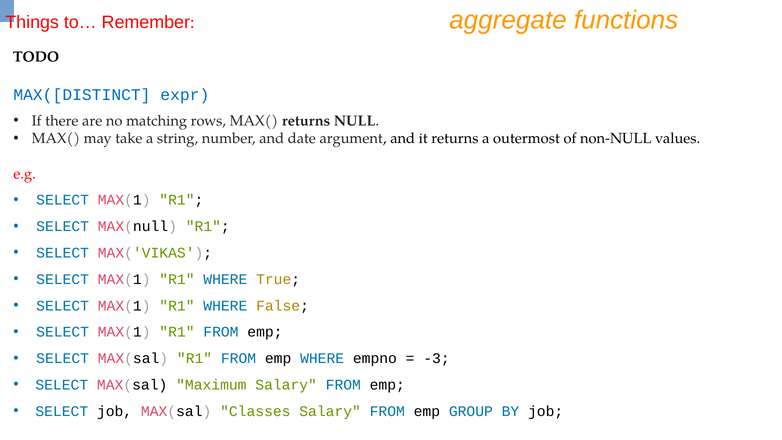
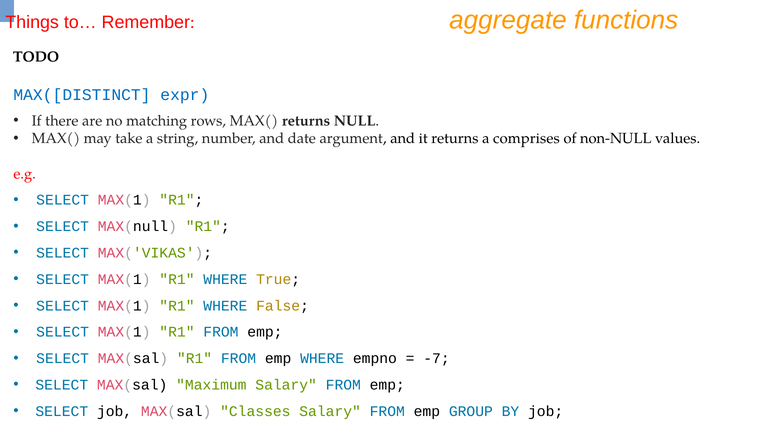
outermost: outermost -> comprises
-3: -3 -> -7
